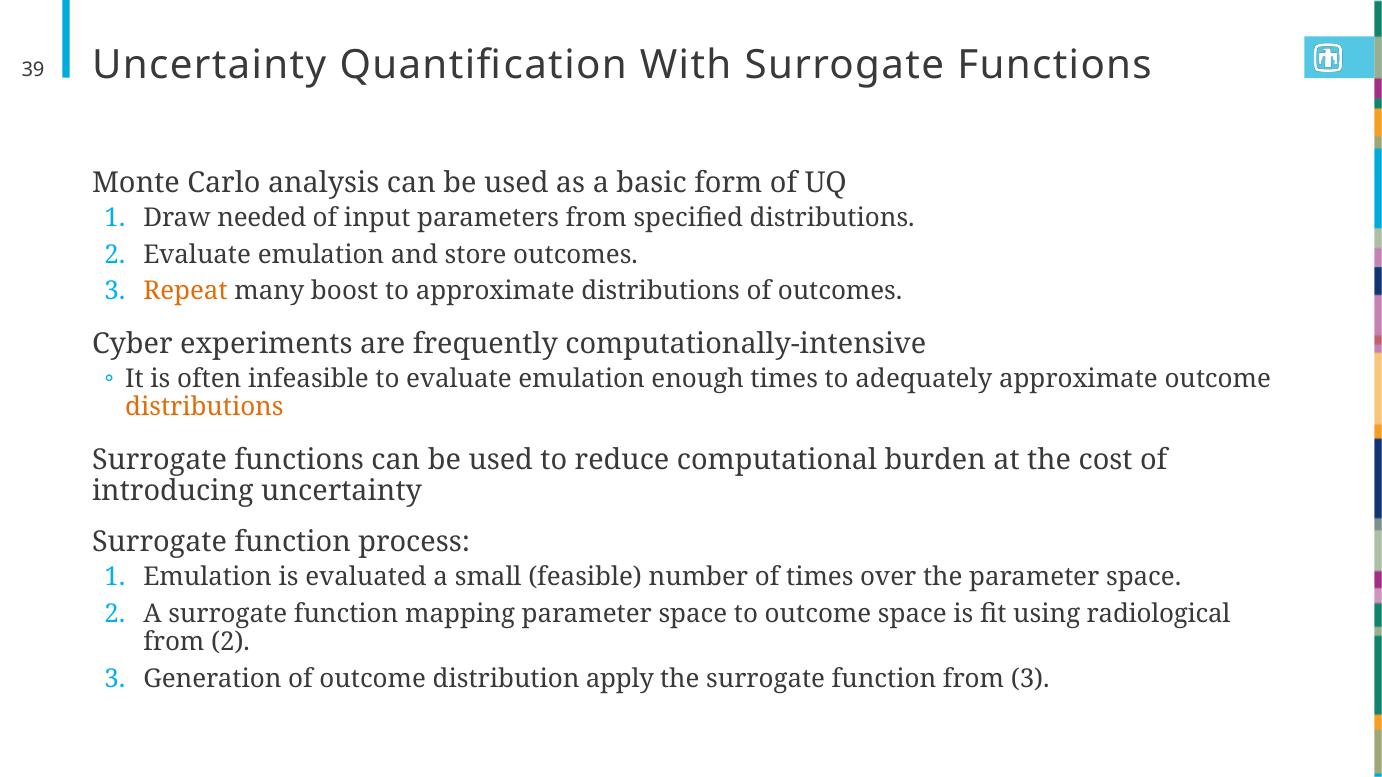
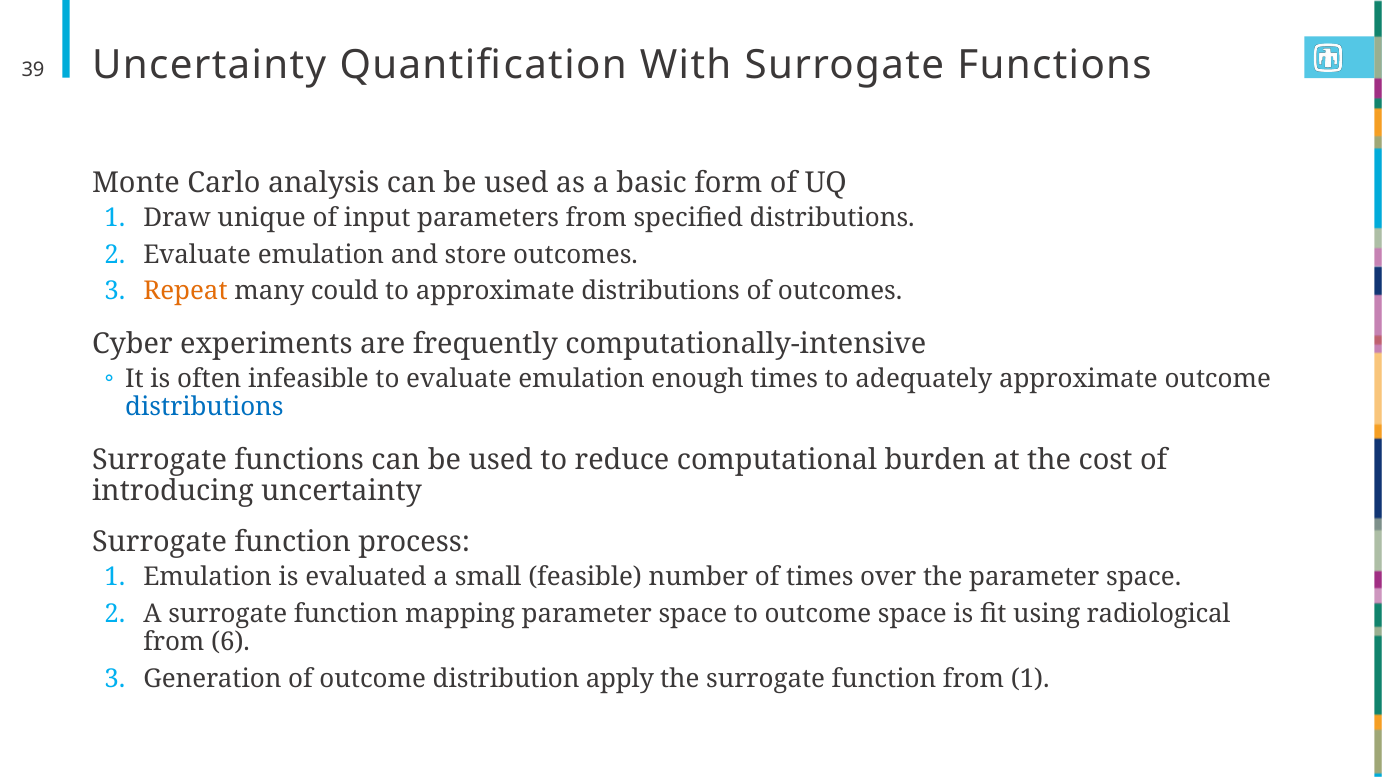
needed: needed -> unique
boost: boost -> could
distributions at (204, 407) colour: orange -> blue
from 2: 2 -> 6
from 3: 3 -> 1
